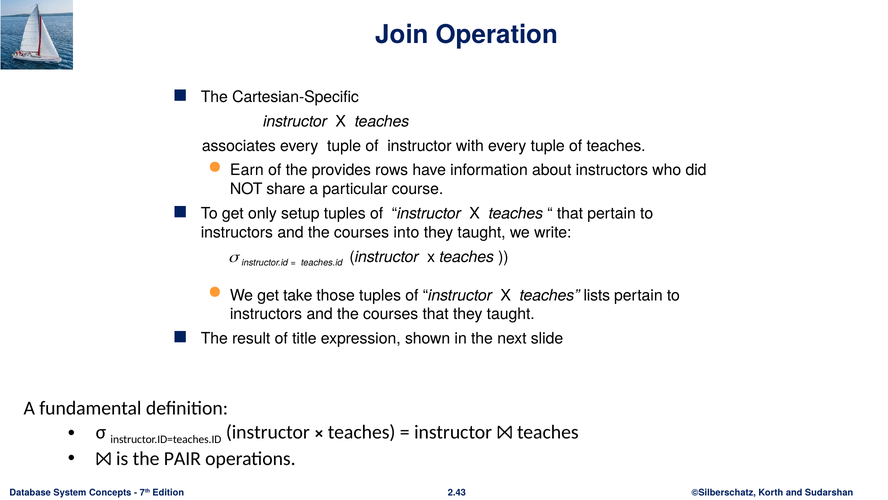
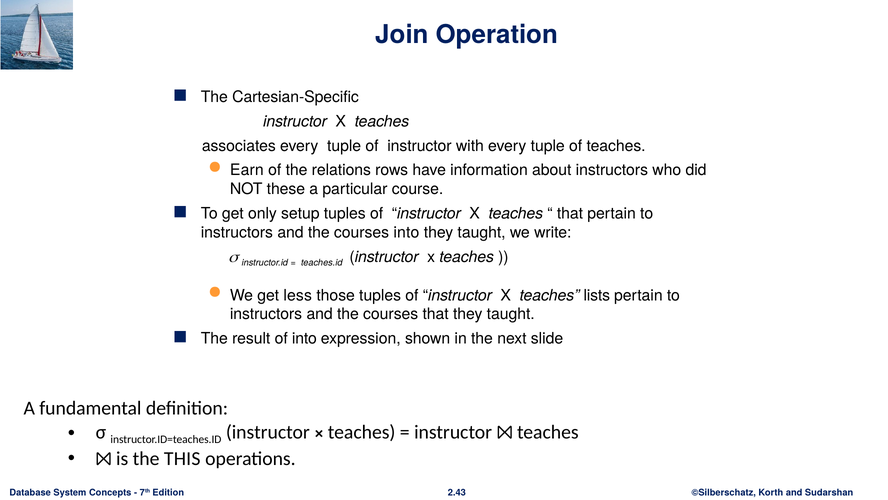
provides: provides -> relations
share: share -> these
take: take -> less
of title: title -> into
PAIR: PAIR -> THIS
